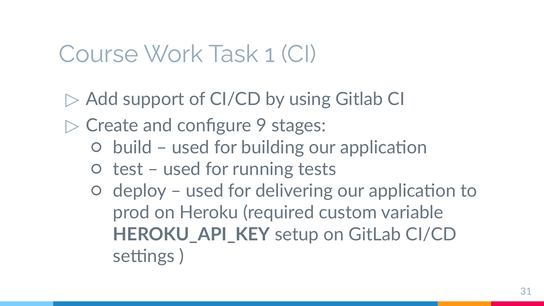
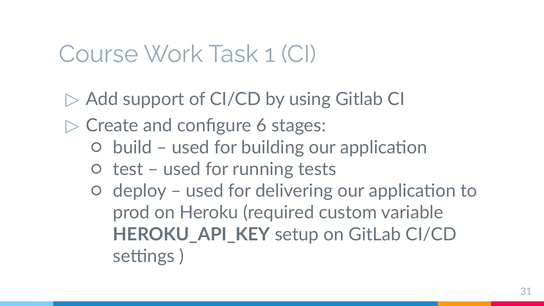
9: 9 -> 6
